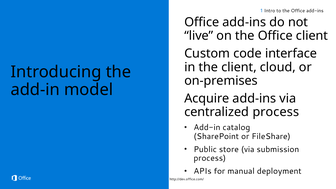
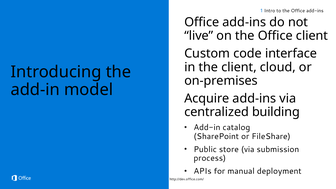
centralized process: process -> building
